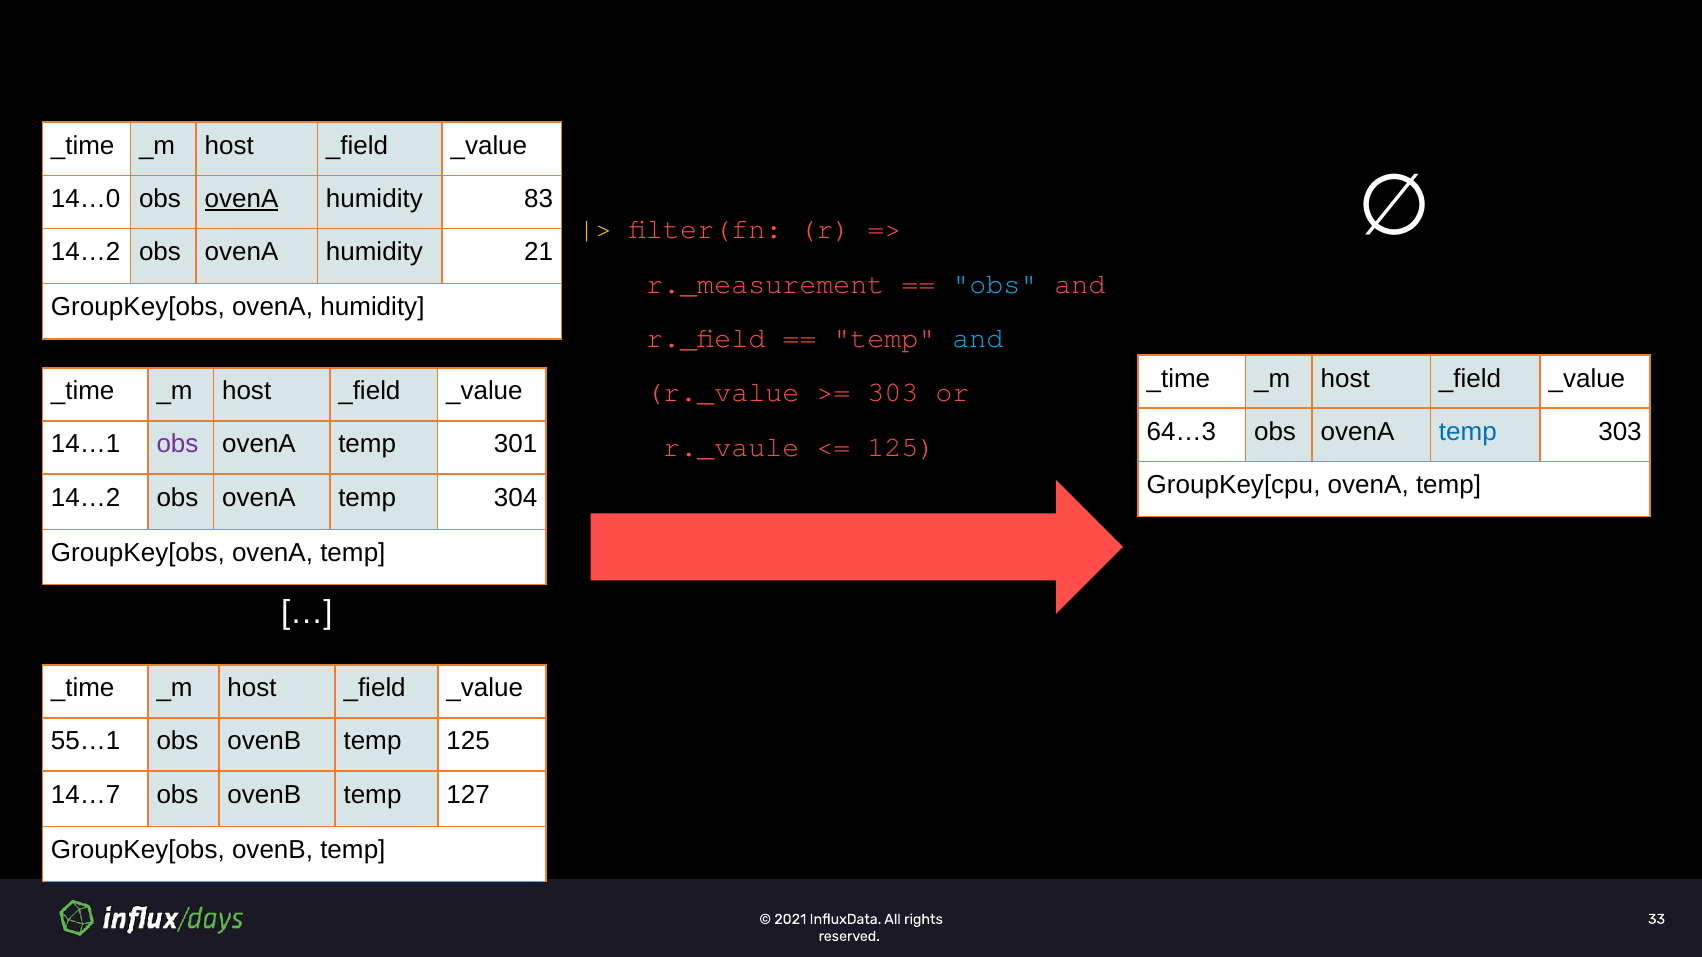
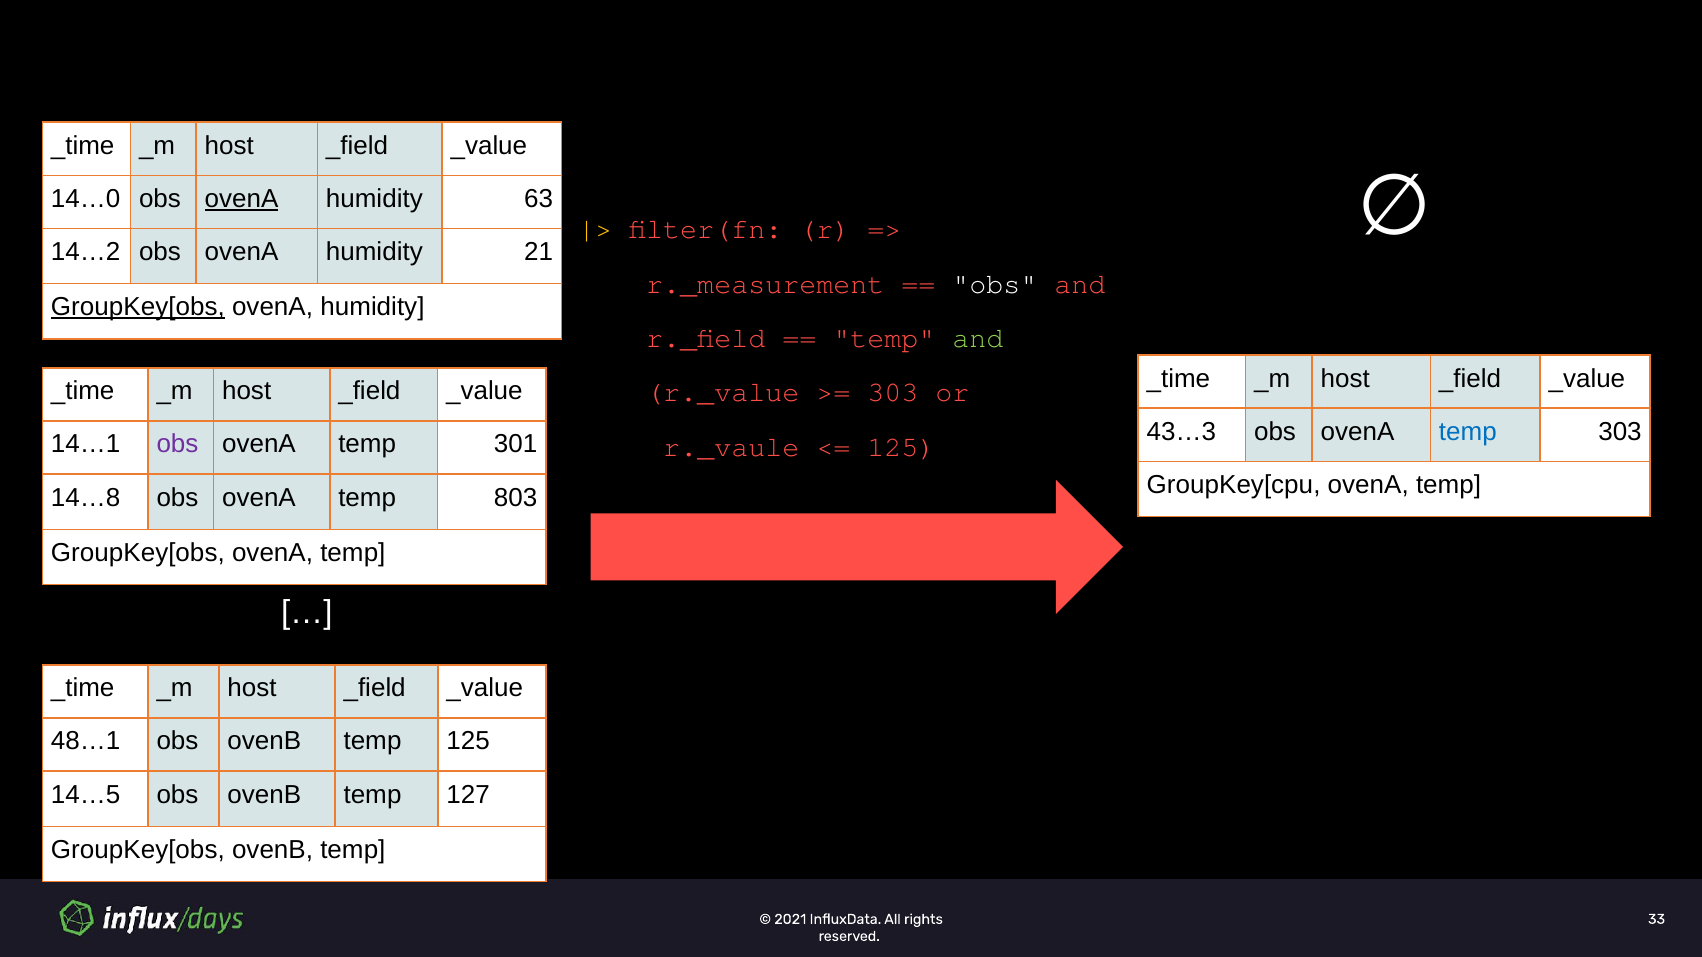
83: 83 -> 63
obs at (995, 284) colour: light blue -> white
GroupKey[obs at (138, 307) underline: none -> present
and at (978, 338) colour: light blue -> light green
64…3: 64…3 -> 43…3
14…2 at (86, 498): 14…2 -> 14…8
304: 304 -> 803
55…1: 55…1 -> 48…1
14…7: 14…7 -> 14…5
